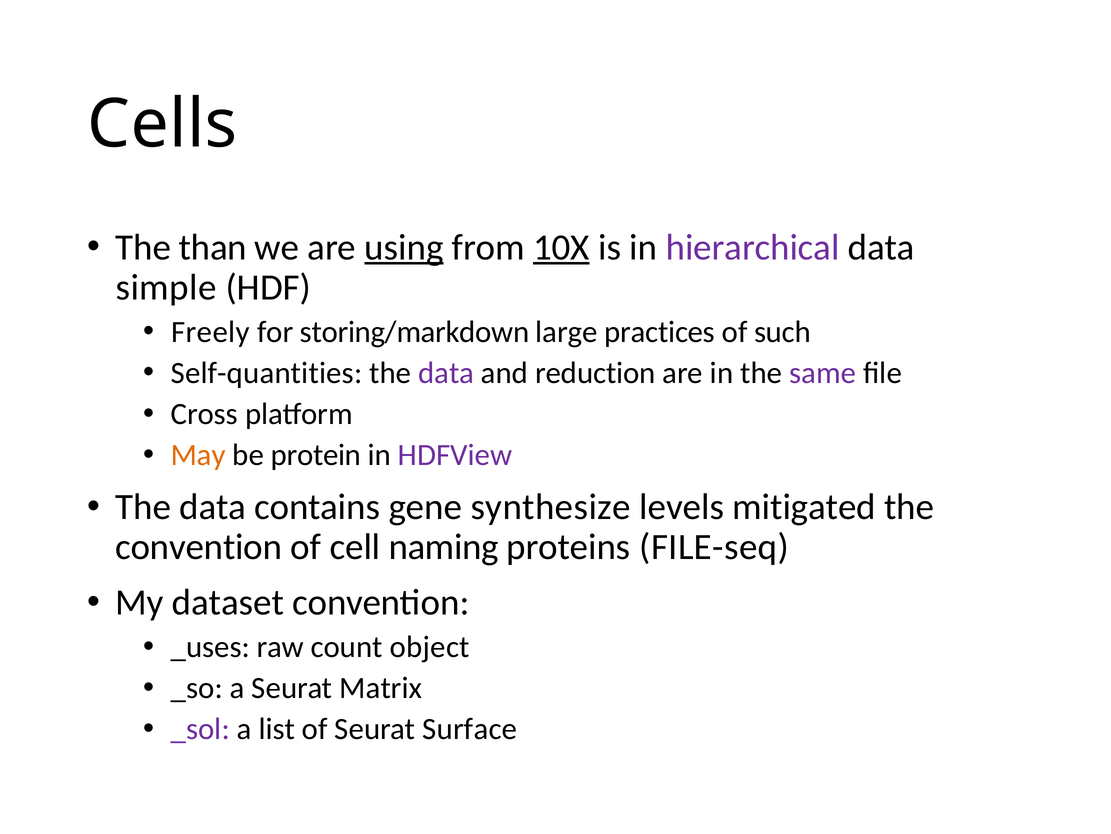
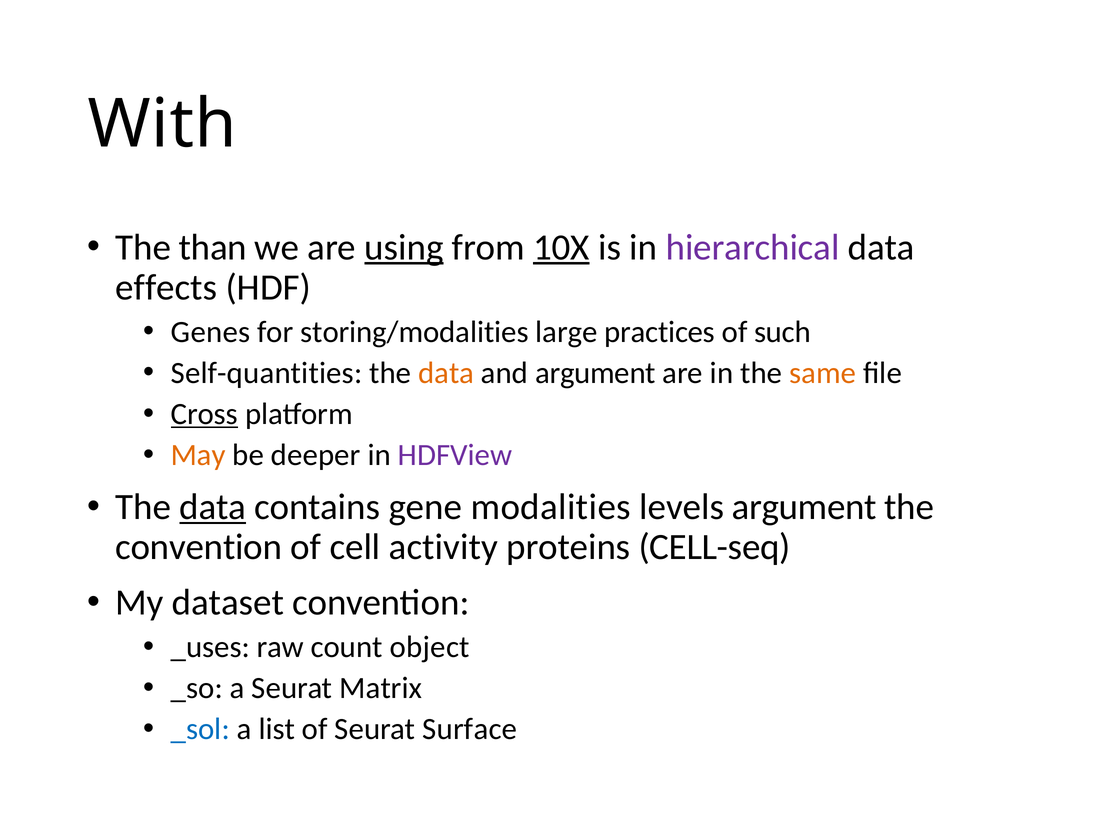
Cells: Cells -> With
simple: simple -> effects
Freely: Freely -> Genes
storing/markdown: storing/markdown -> storing/modalities
data at (446, 373) colour: purple -> orange
and reduction: reduction -> argument
same colour: purple -> orange
Cross underline: none -> present
protein: protein -> deeper
data at (213, 507) underline: none -> present
synthesize: synthesize -> modalities
levels mitigated: mitigated -> argument
naming: naming -> activity
FILE-seq: FILE-seq -> CELL-seq
_sol colour: purple -> blue
